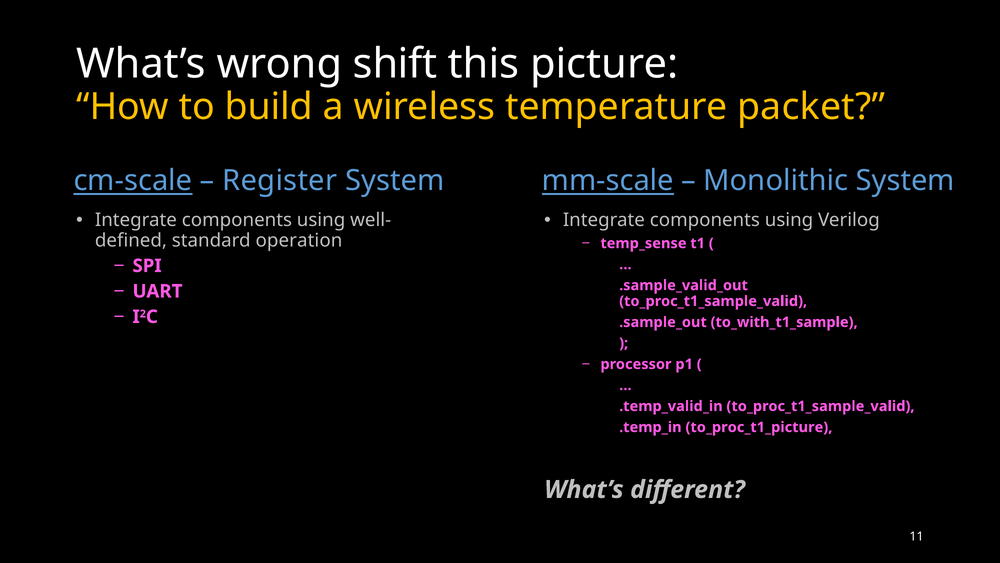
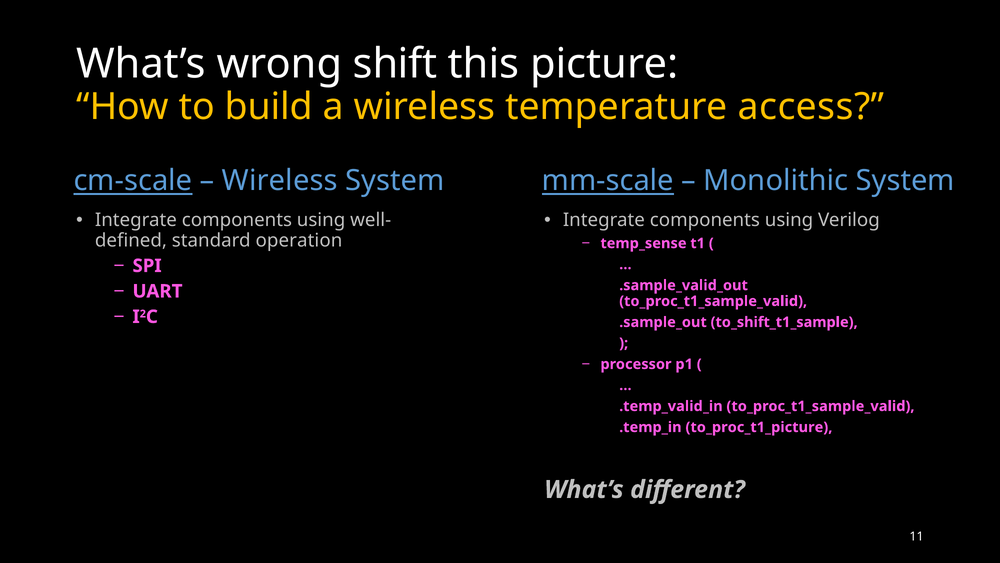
packet: packet -> access
Register at (280, 180): Register -> Wireless
to_with_t1_sample: to_with_t1_sample -> to_shift_t1_sample
